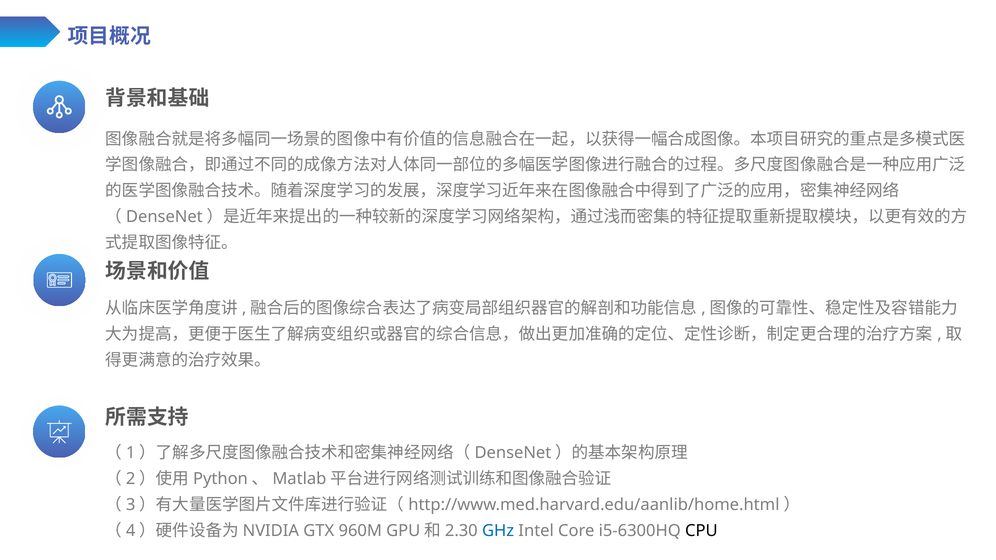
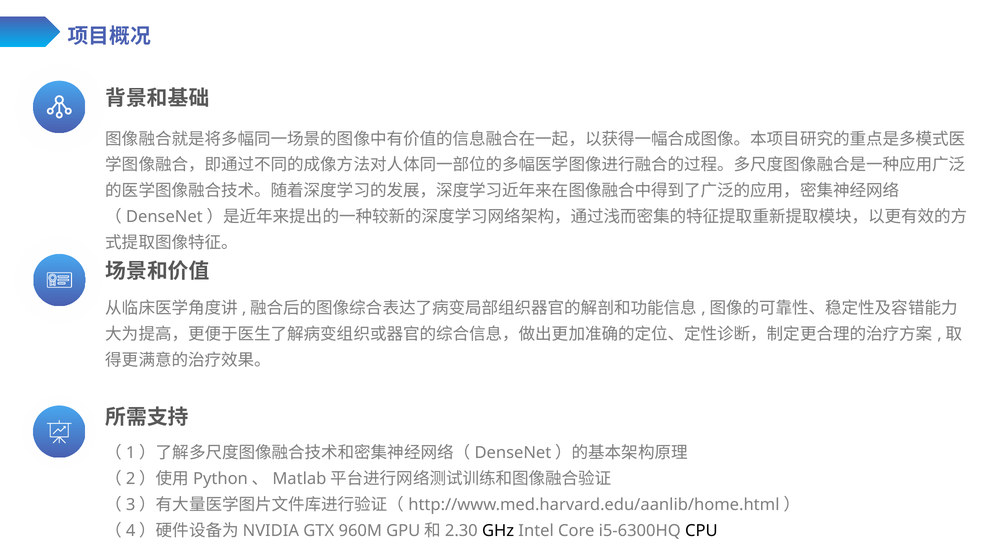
GHz colour: blue -> black
